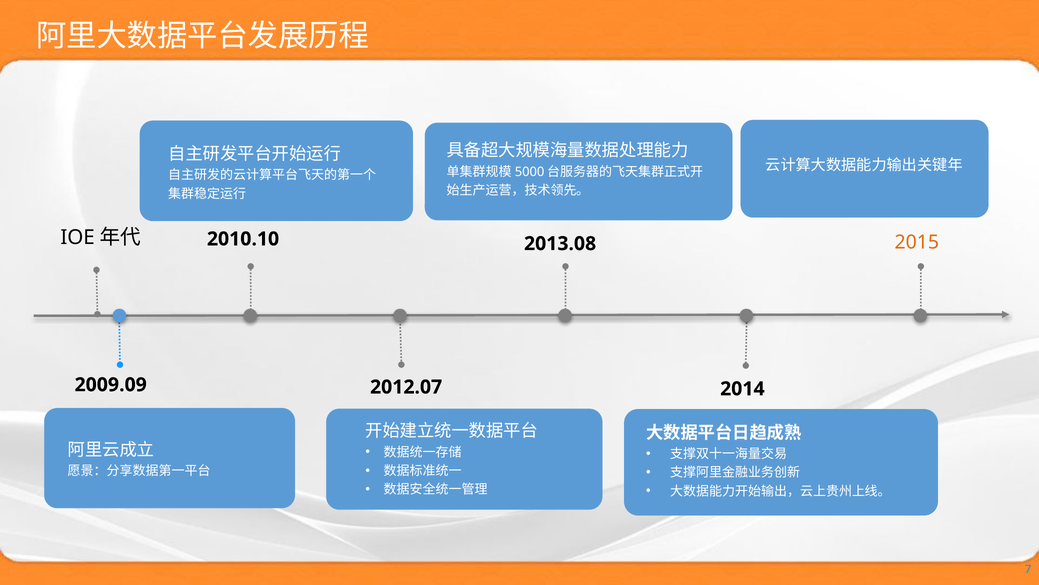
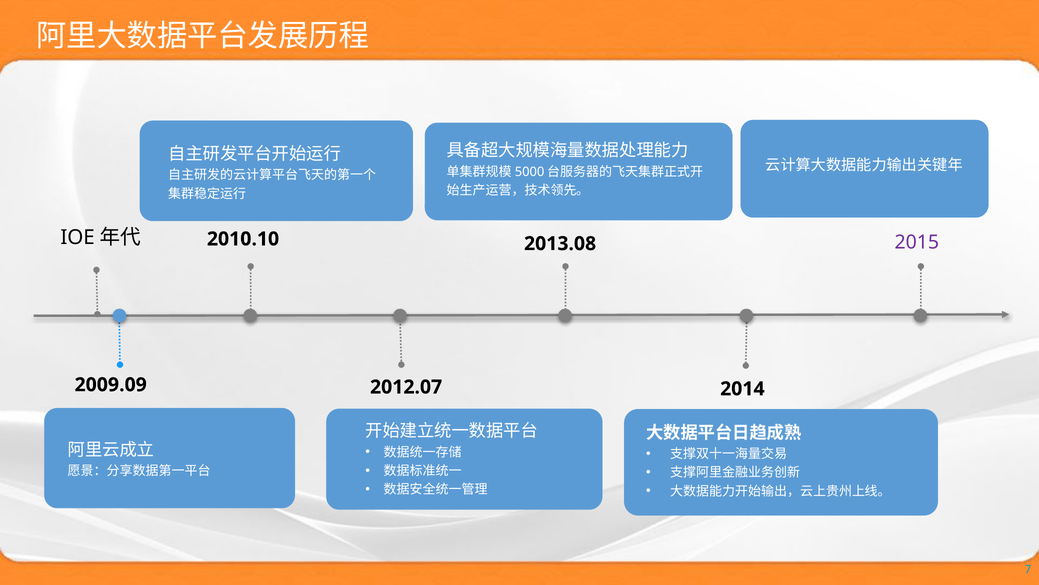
2015 colour: orange -> purple
